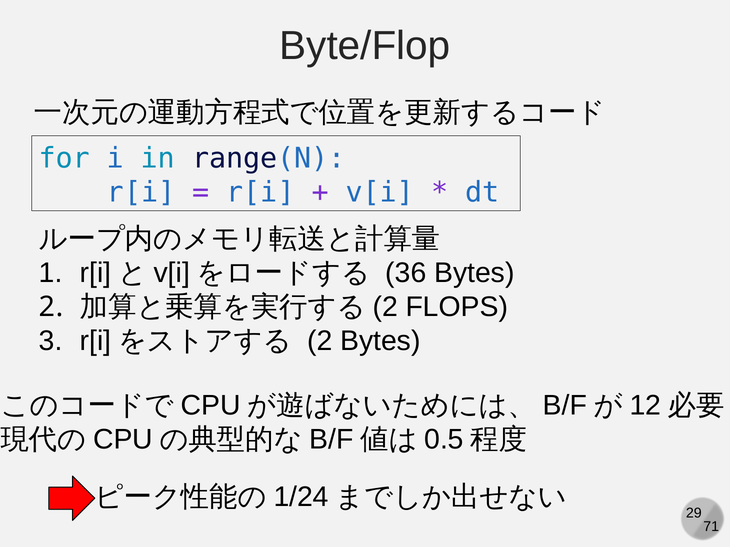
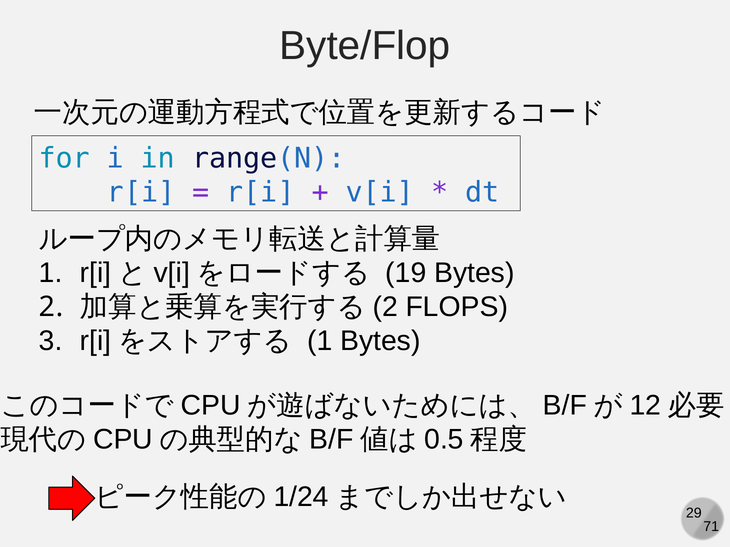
36: 36 -> 19
2 at (320, 341): 2 -> 1
